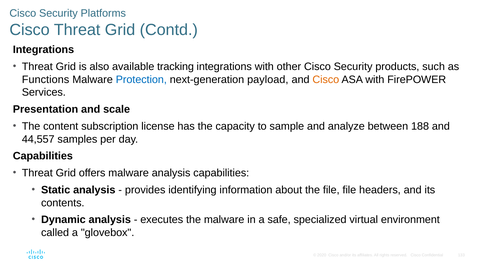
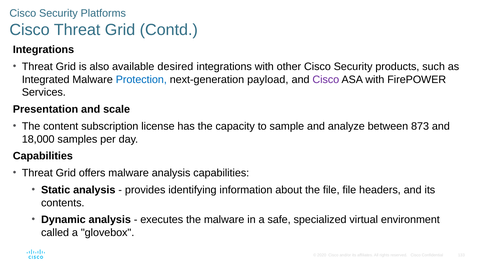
tracking: tracking -> desired
Functions: Functions -> Integrated
Cisco at (326, 79) colour: orange -> purple
188: 188 -> 873
44,557: 44,557 -> 18,000
